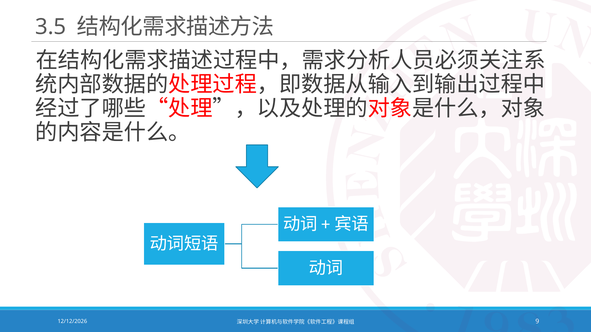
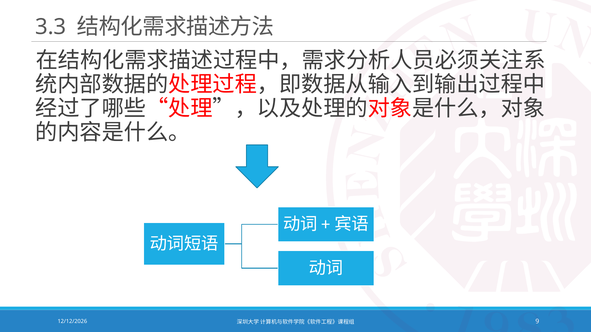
3.5: 3.5 -> 3.3
